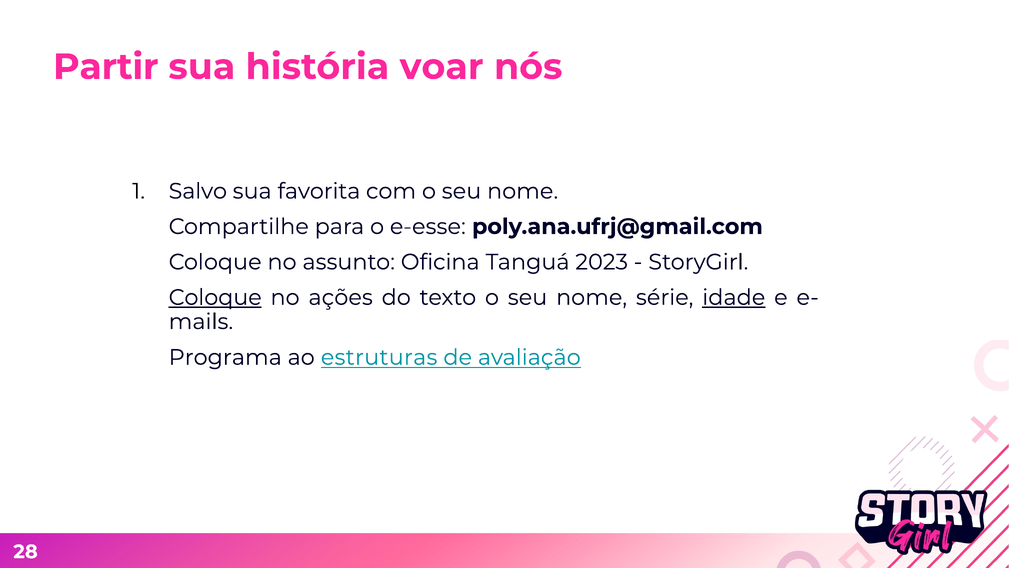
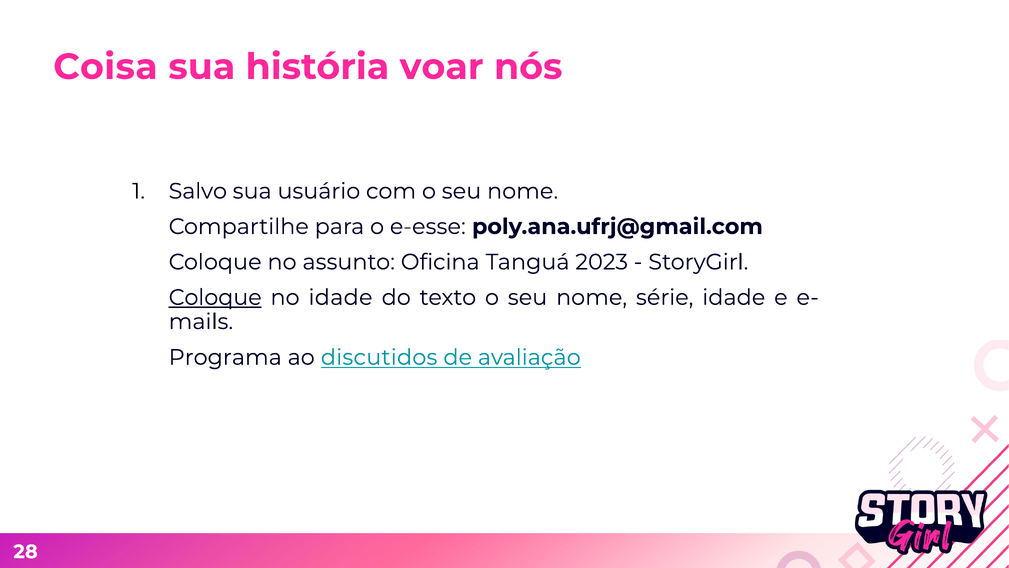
Partir: Partir -> Coisa
favorita: favorita -> usuário
no ações: ações -> idade
idade at (734, 297) underline: present -> none
estruturas: estruturas -> discutidos
